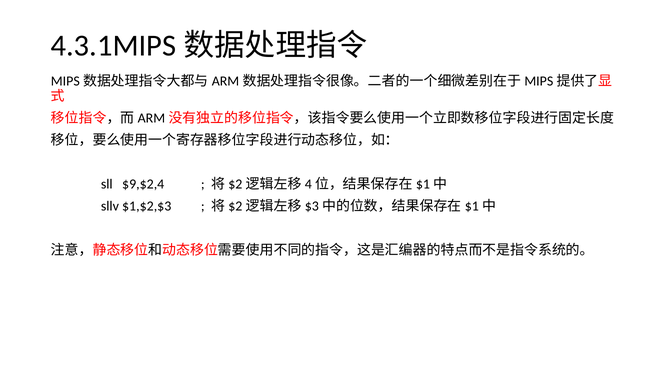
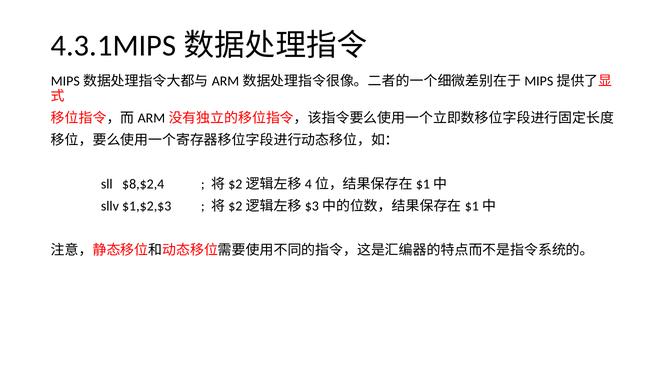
$9,$2,4: $9,$2,4 -> $8,$2,4
